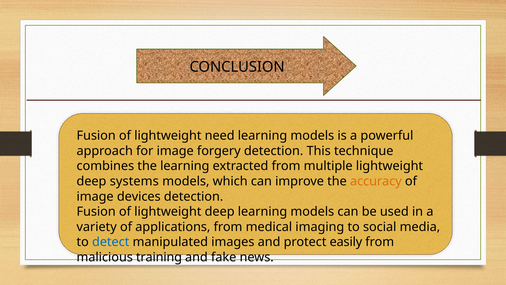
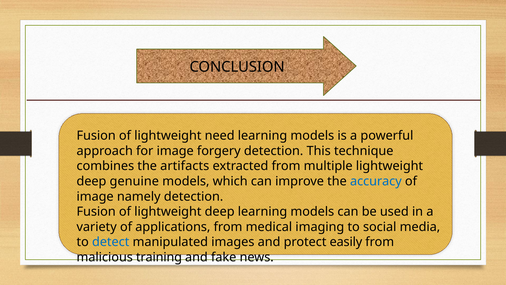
the learning: learning -> artifacts
systems: systems -> genuine
accuracy colour: orange -> blue
devices: devices -> namely
